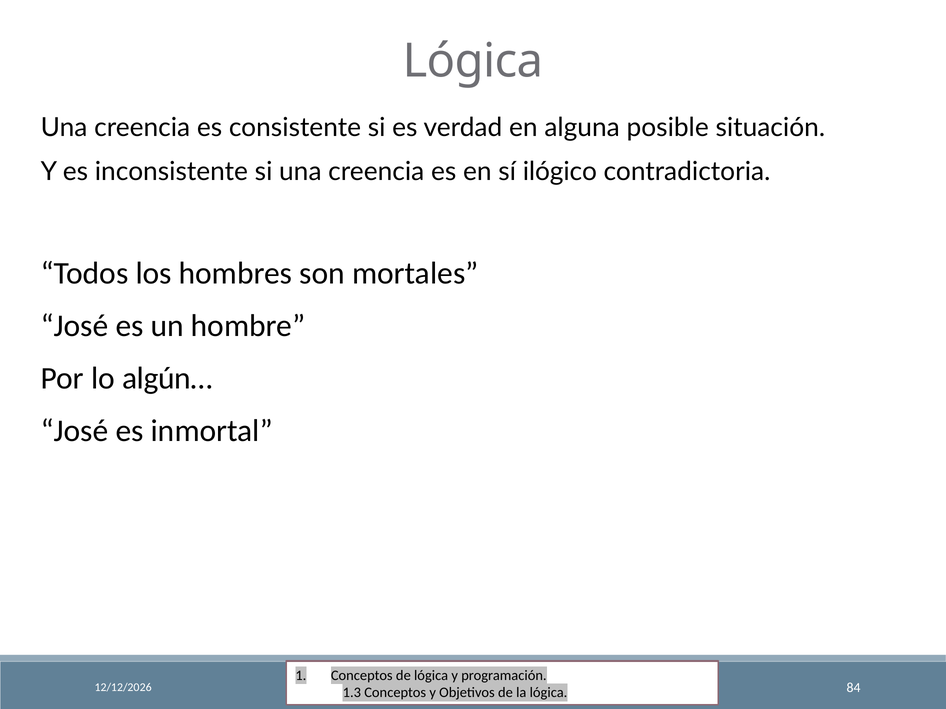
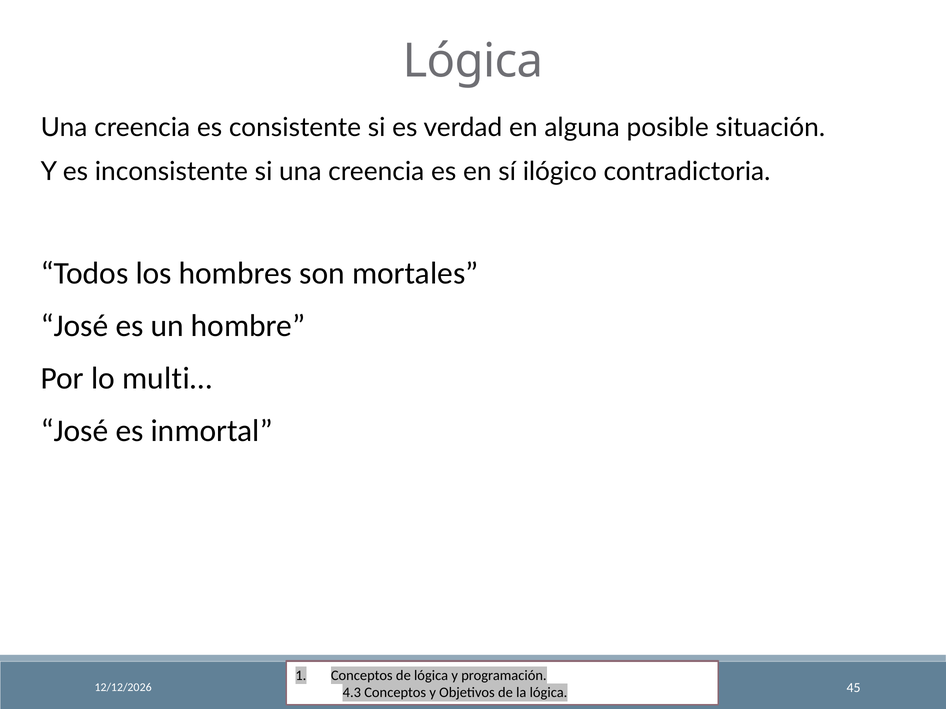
algún…: algún… -> multi…
84: 84 -> 45
1.3: 1.3 -> 4.3
